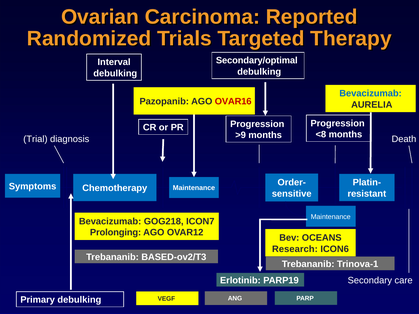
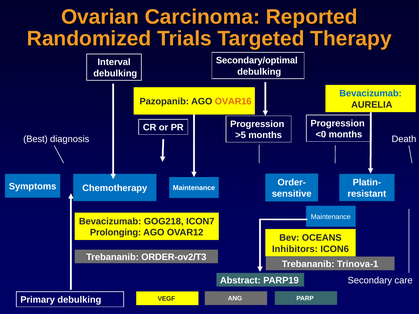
OVAR16 colour: red -> orange
<8: <8 -> <0
>9: >9 -> >5
Trial: Trial -> Best
Research: Research -> Inhibitors
BASED-ov2/T3: BASED-ov2/T3 -> ORDER-ov2/T3
Erlotinib: Erlotinib -> Abstract
